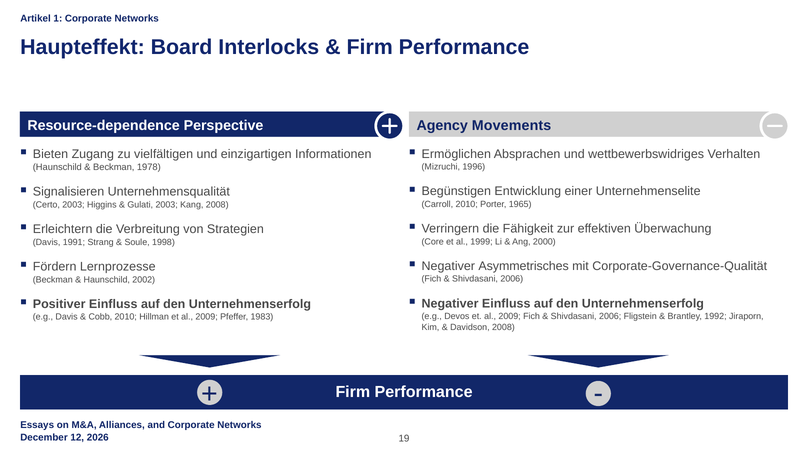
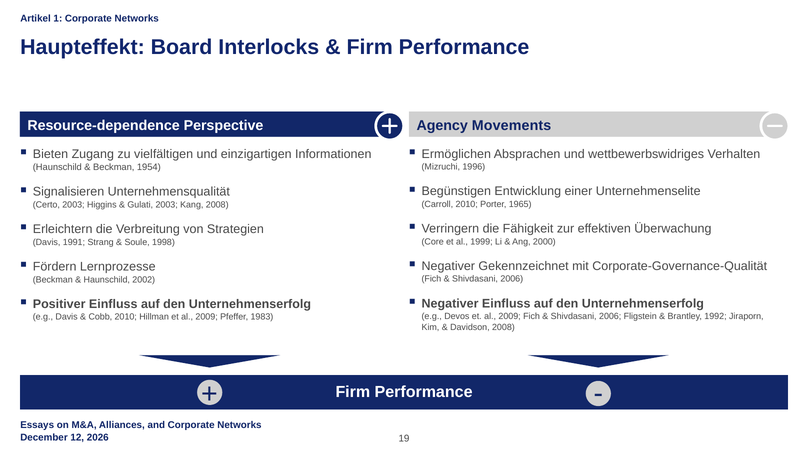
1978: 1978 -> 1954
Asymmetrisches: Asymmetrisches -> Gekennzeichnet
